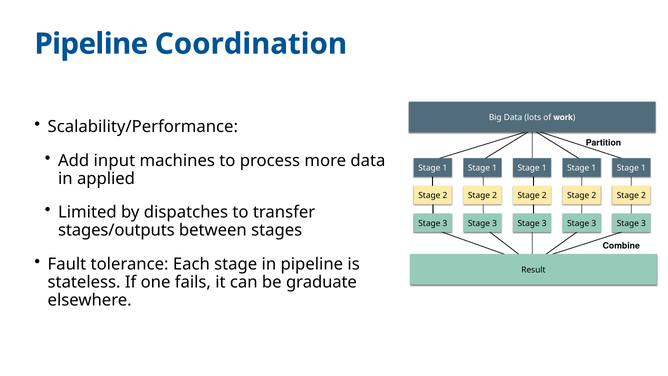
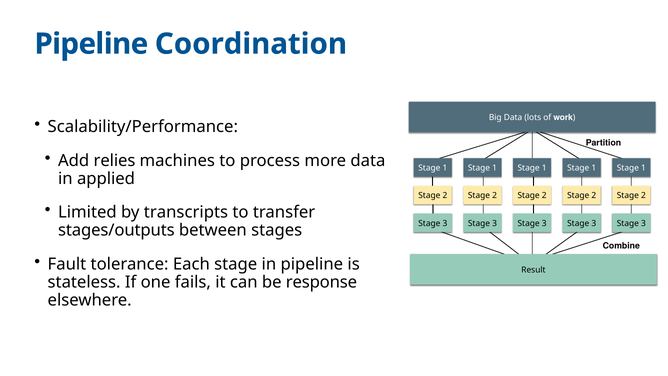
input: input -> relies
dispatches: dispatches -> transcripts
graduate: graduate -> response
